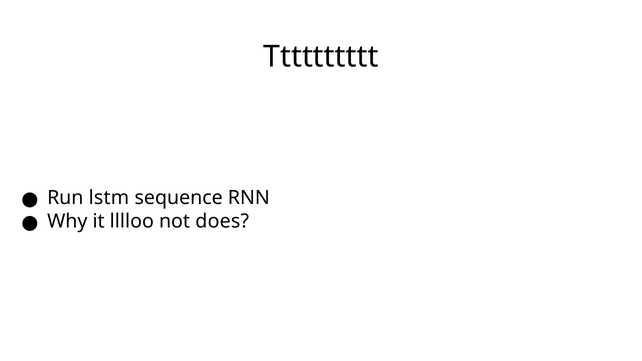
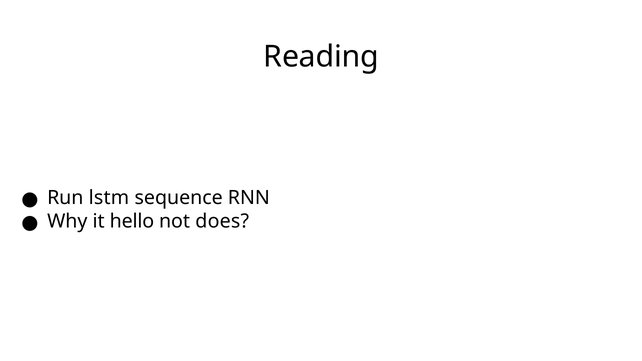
Tttttttttt: Tttttttttt -> Reading
lllloo: lllloo -> hello
